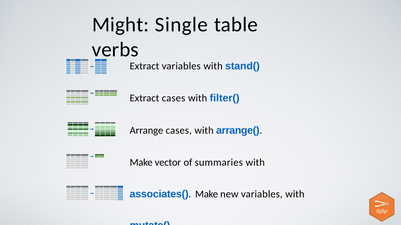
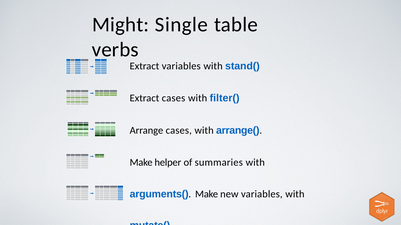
vector: vector -> helper
associates(: associates( -> arguments(
